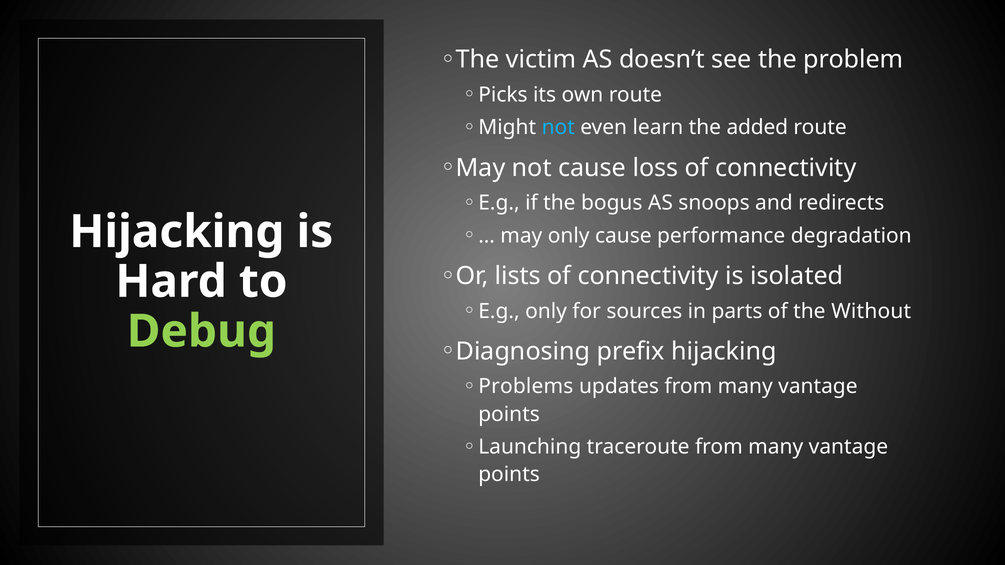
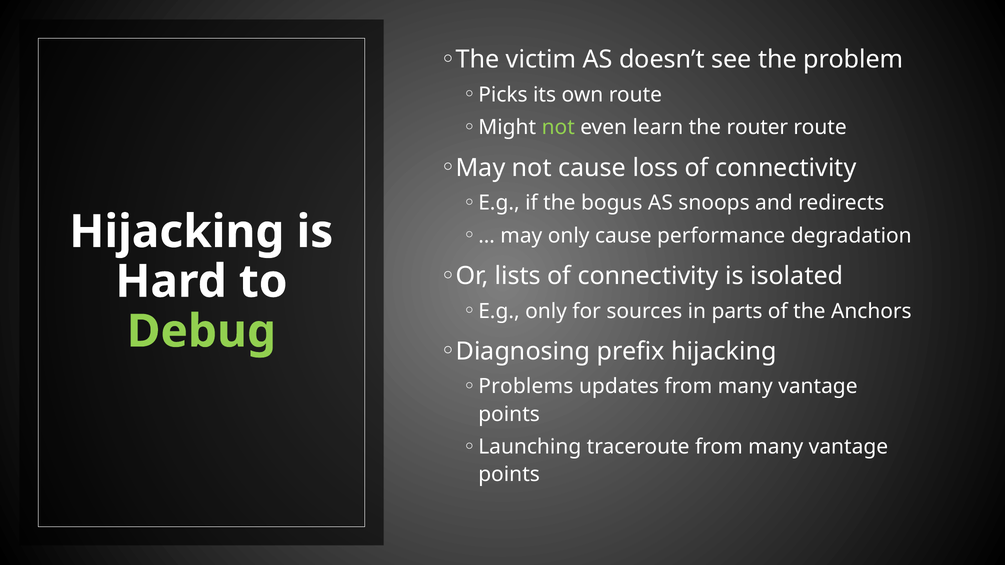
not at (558, 128) colour: light blue -> light green
added: added -> router
Without: Without -> Anchors
